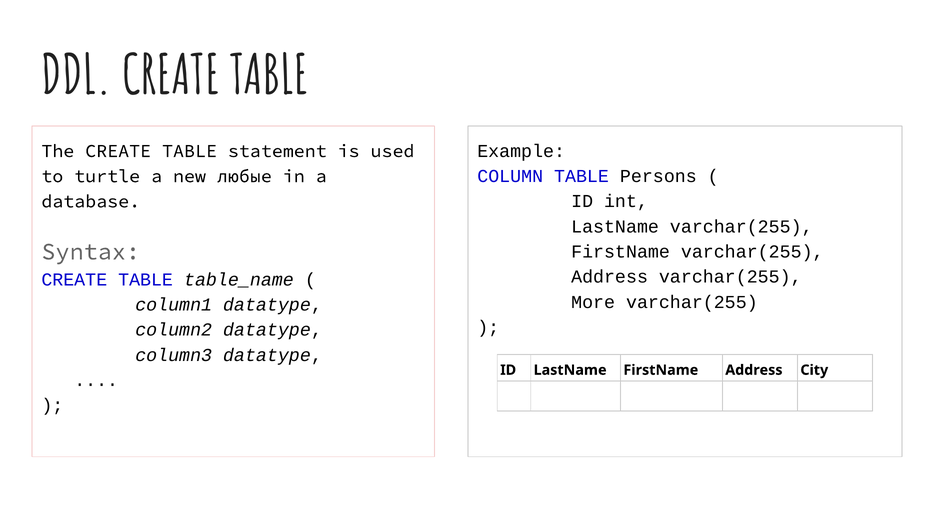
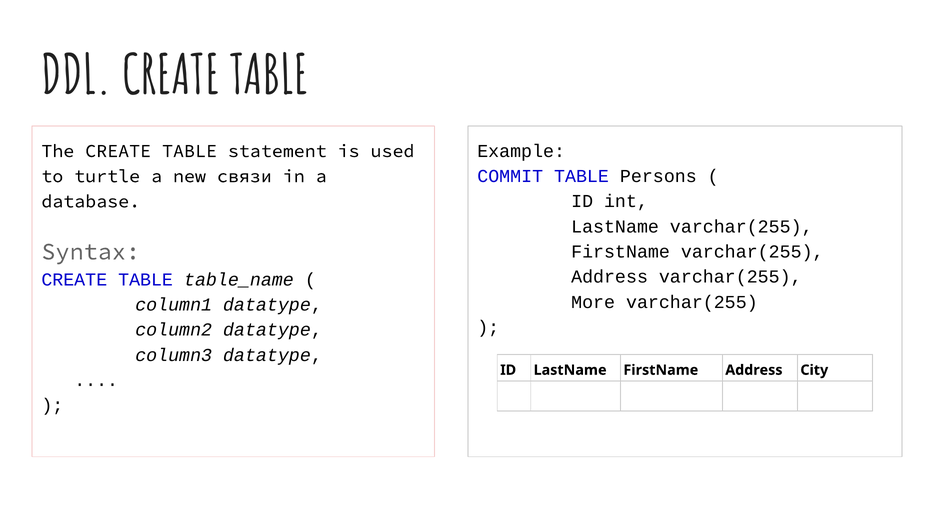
COLUMN: COLUMN -> COMMIT
любые: любые -> связи
